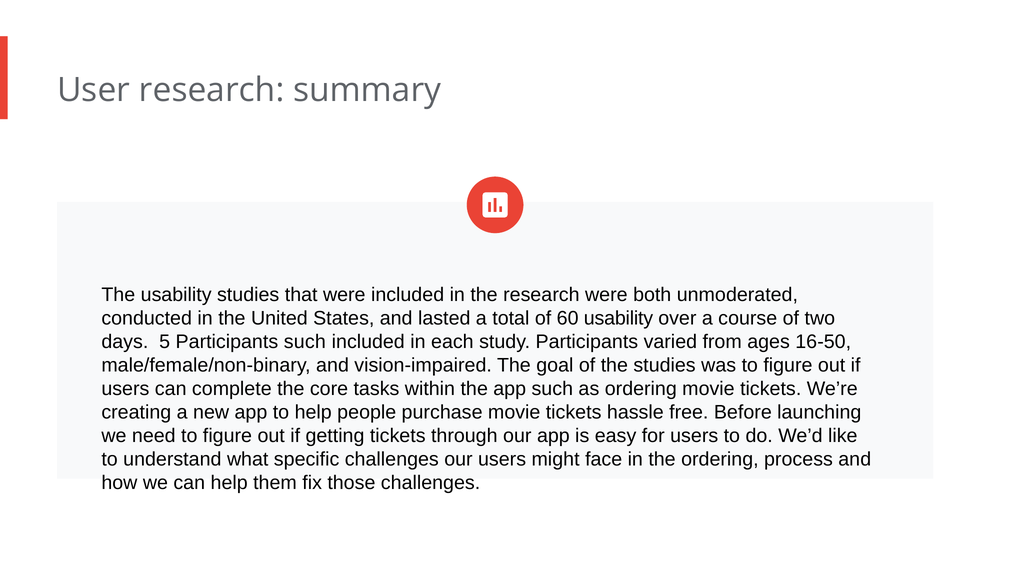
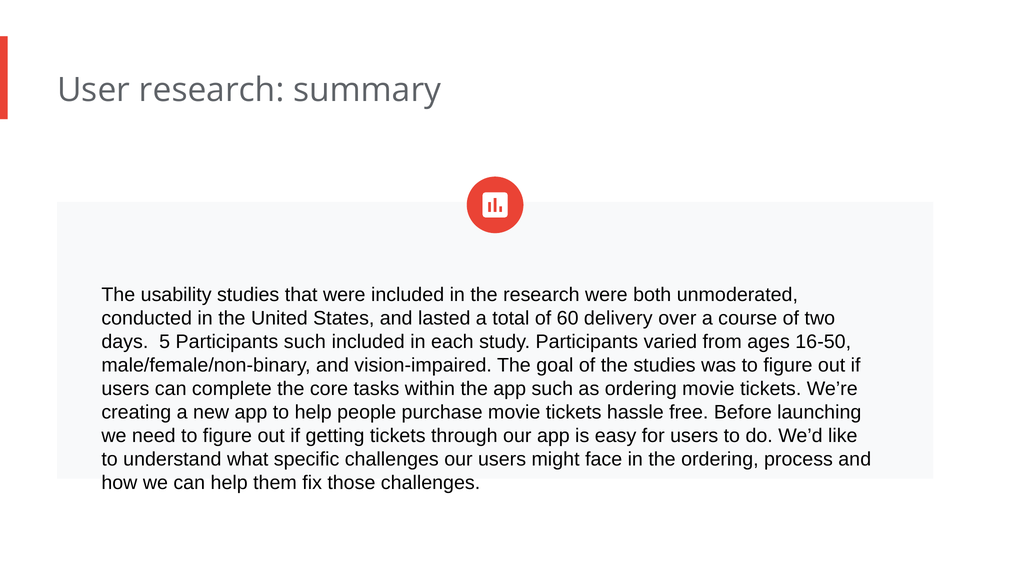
60 usability: usability -> delivery
